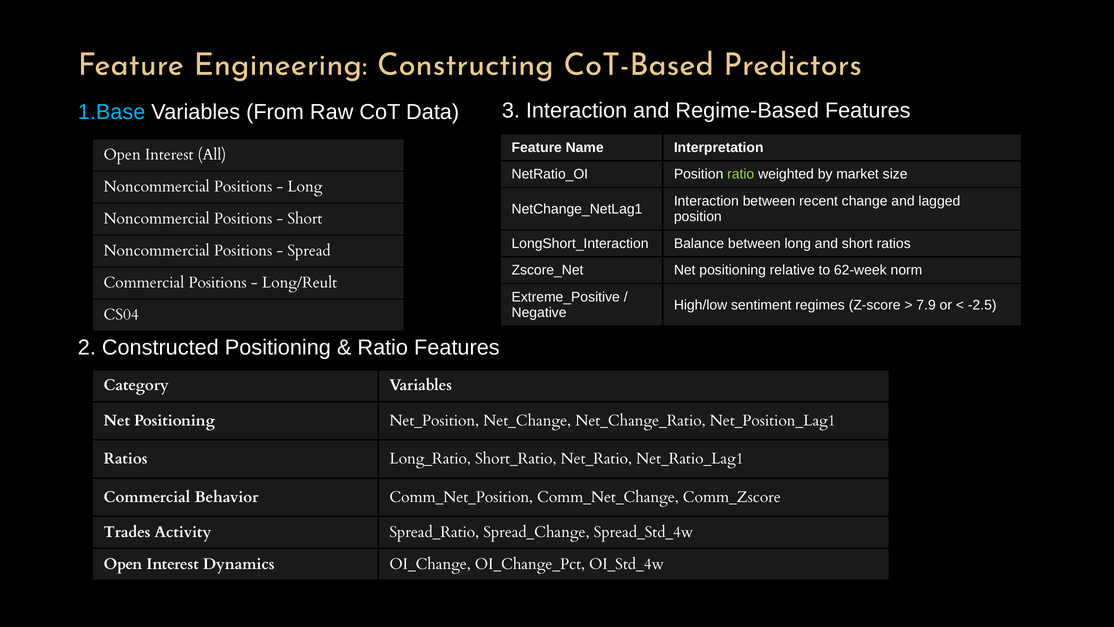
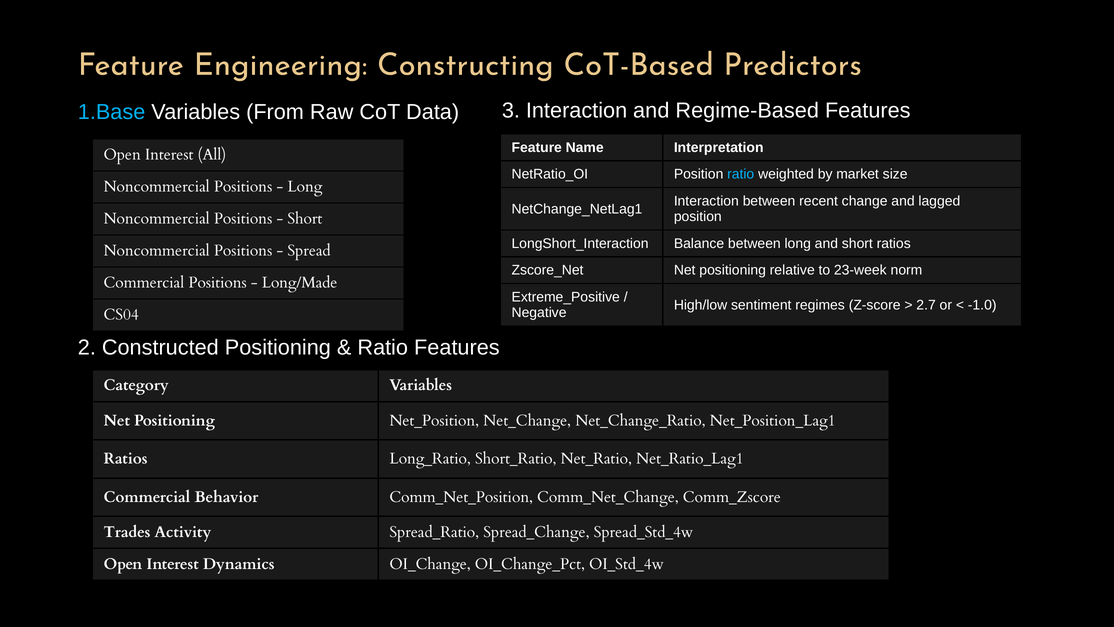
ratio at (741, 174) colour: light green -> light blue
62-week: 62-week -> 23-week
Long/Reult: Long/Reult -> Long/Made
7.9: 7.9 -> 2.7
-2.5: -2.5 -> -1.0
